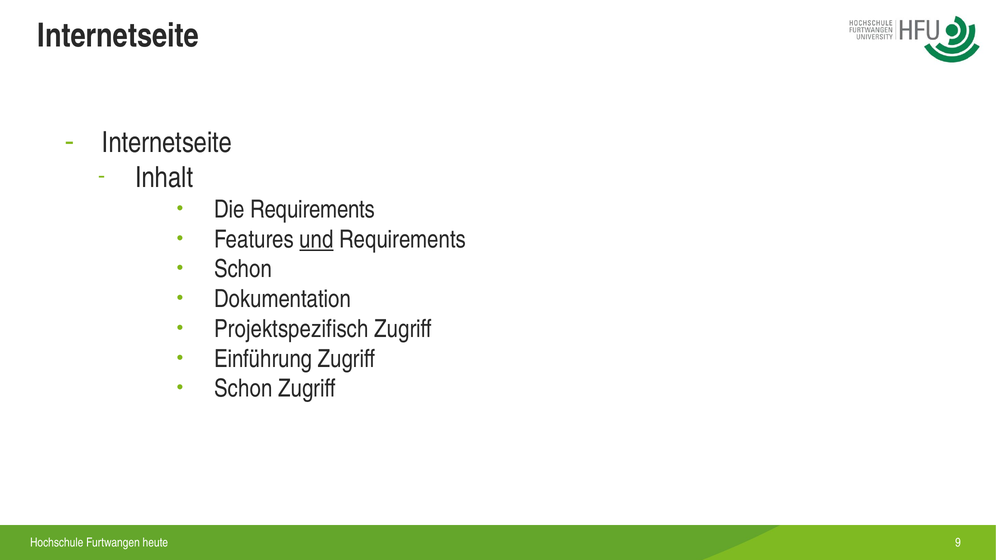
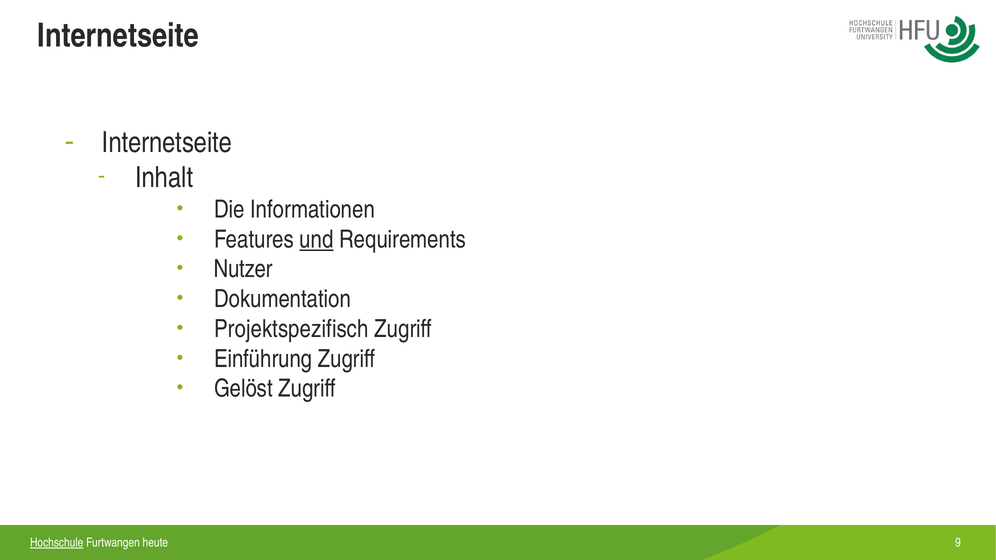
Die Requirements: Requirements -> Informationen
Schon at (243, 269): Schon -> Nutzer
Schon at (243, 389): Schon -> Gelöst
Hochschule underline: none -> present
